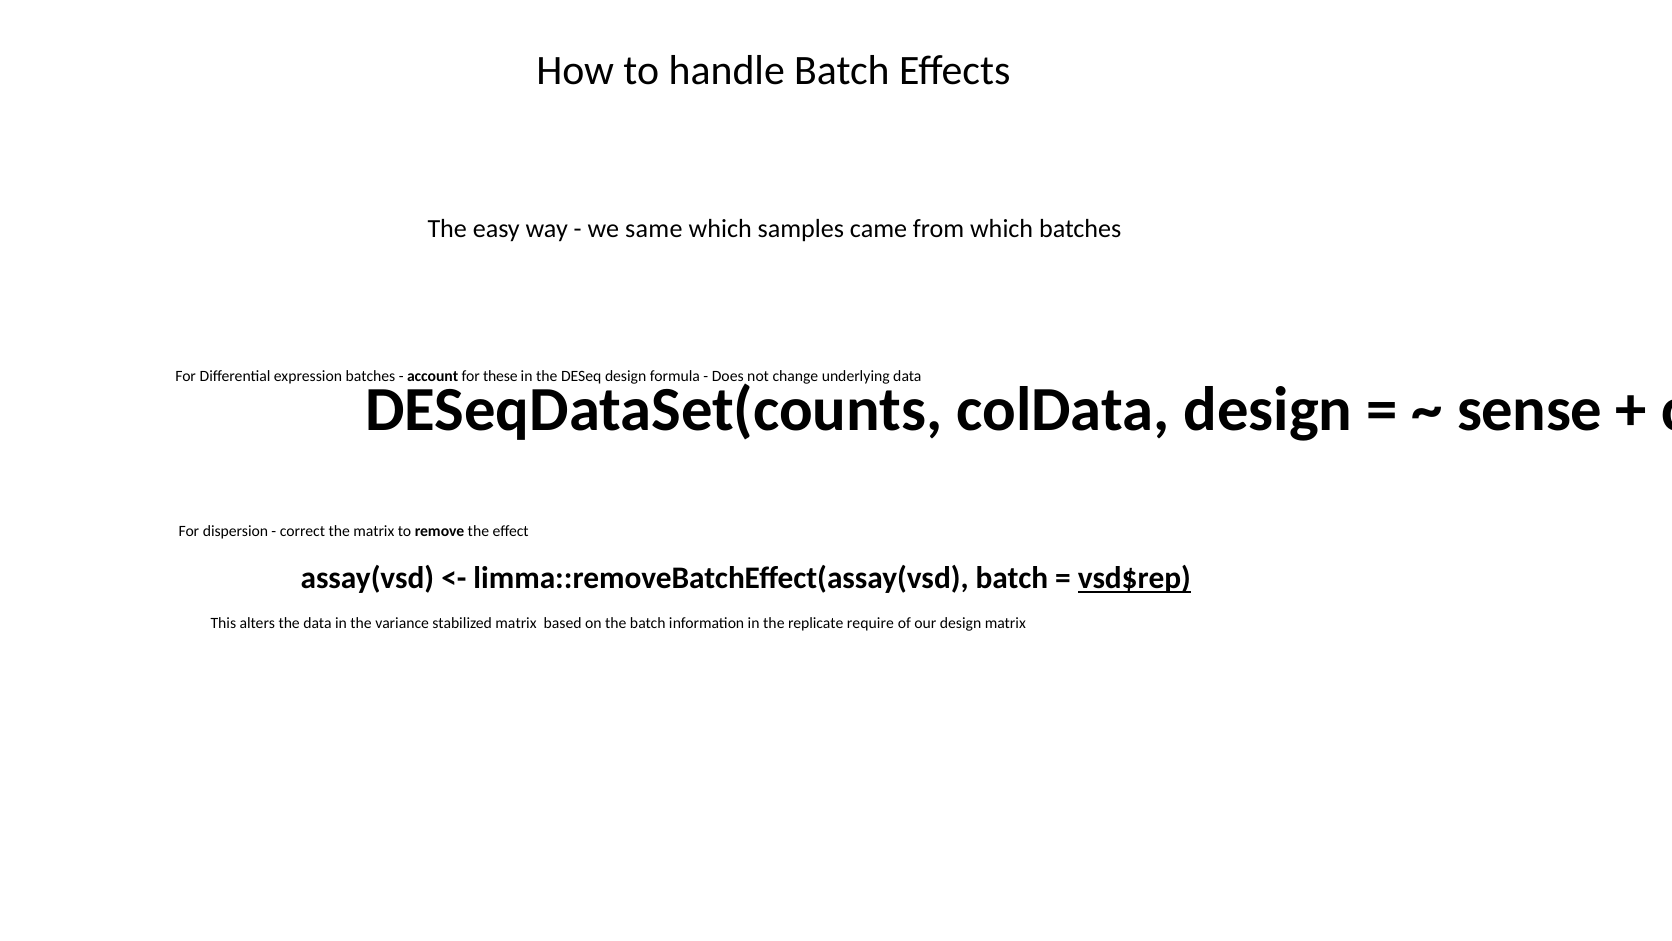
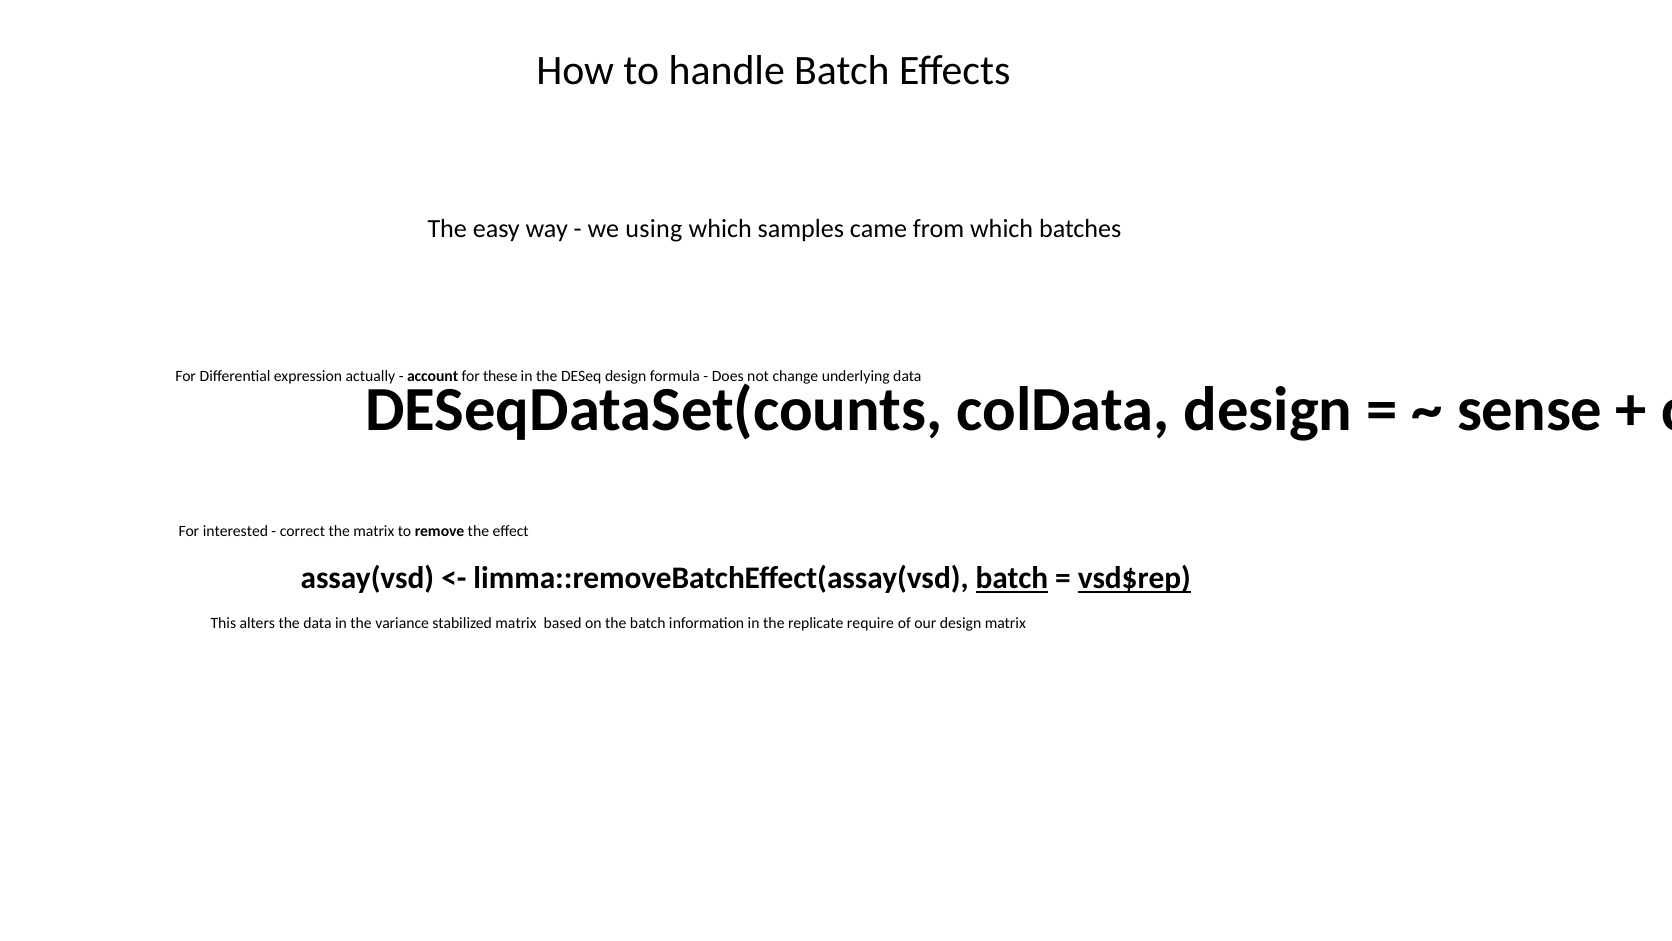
same: same -> using
expression batches: batches -> actually
dispersion: dispersion -> interested
batch at (1012, 578) underline: none -> present
